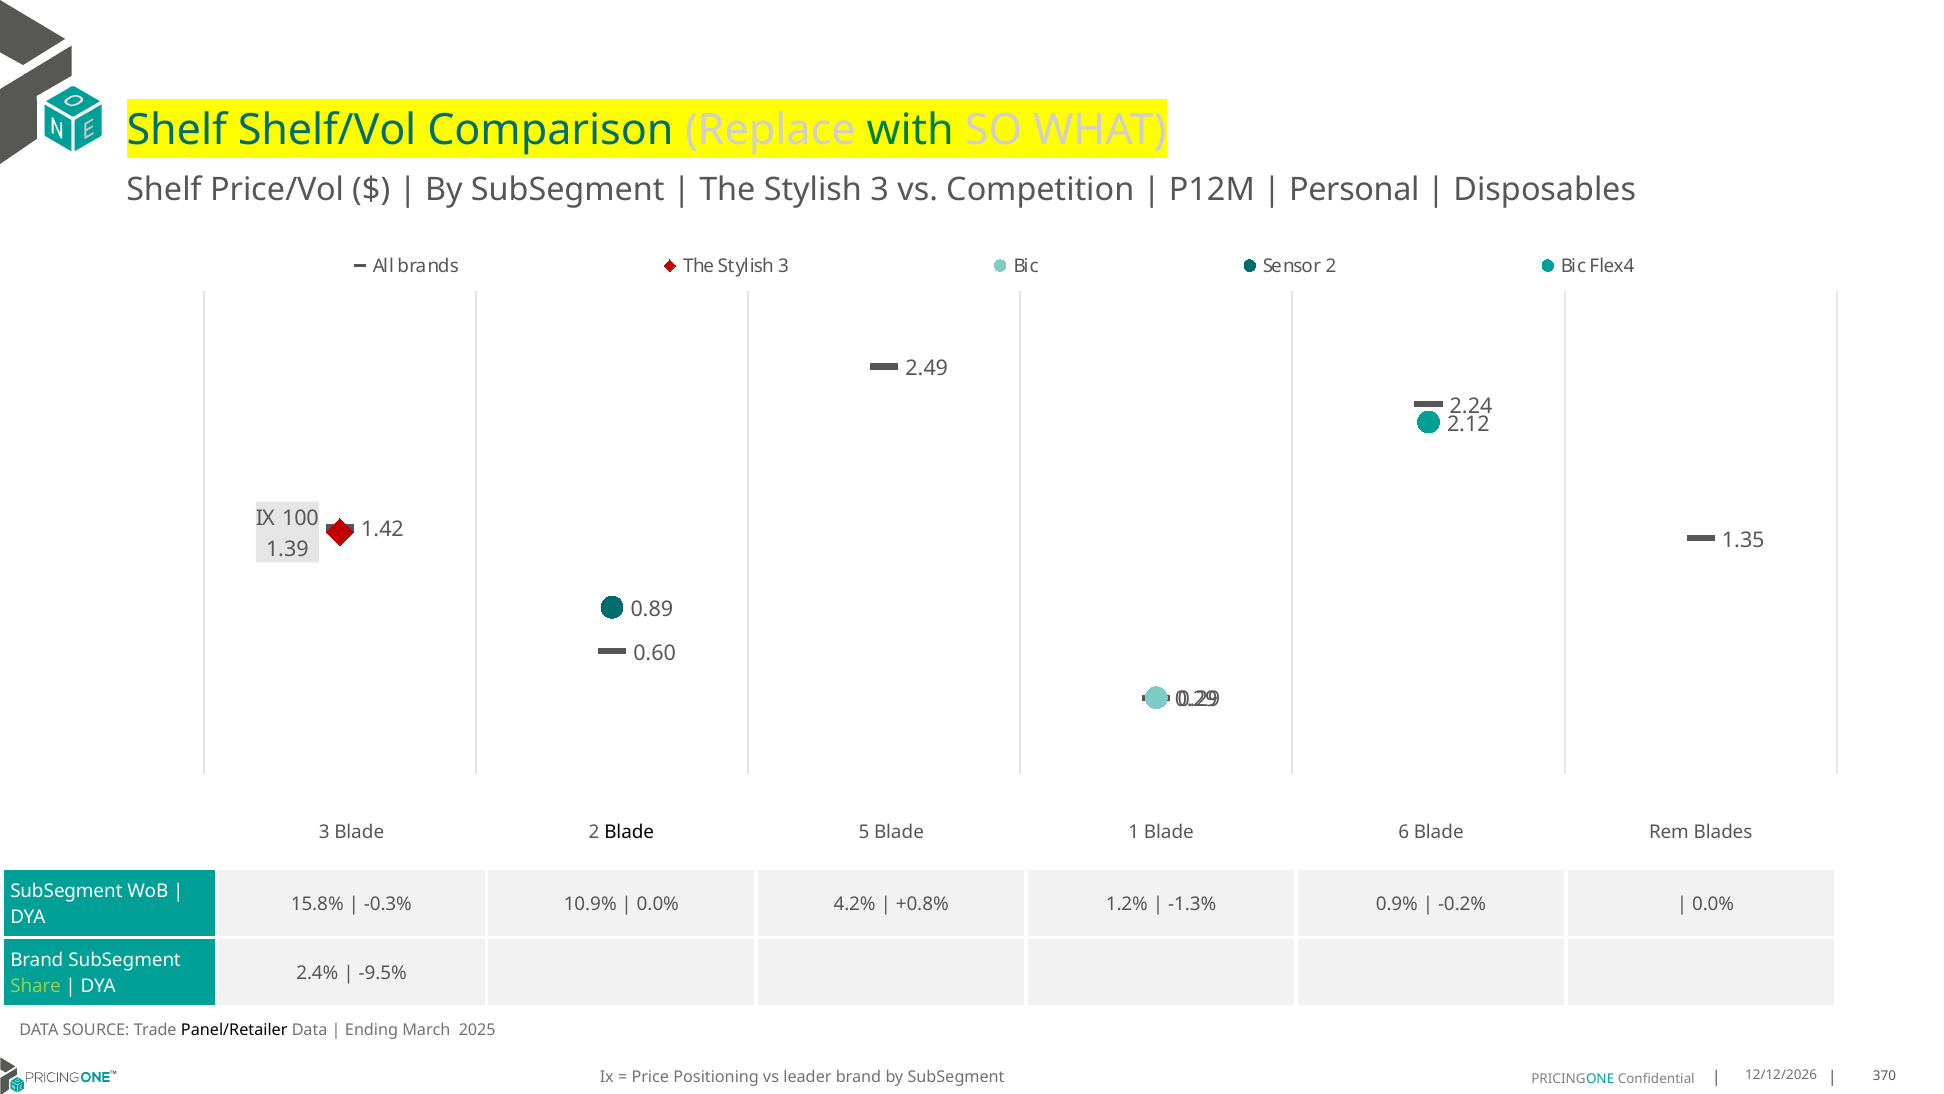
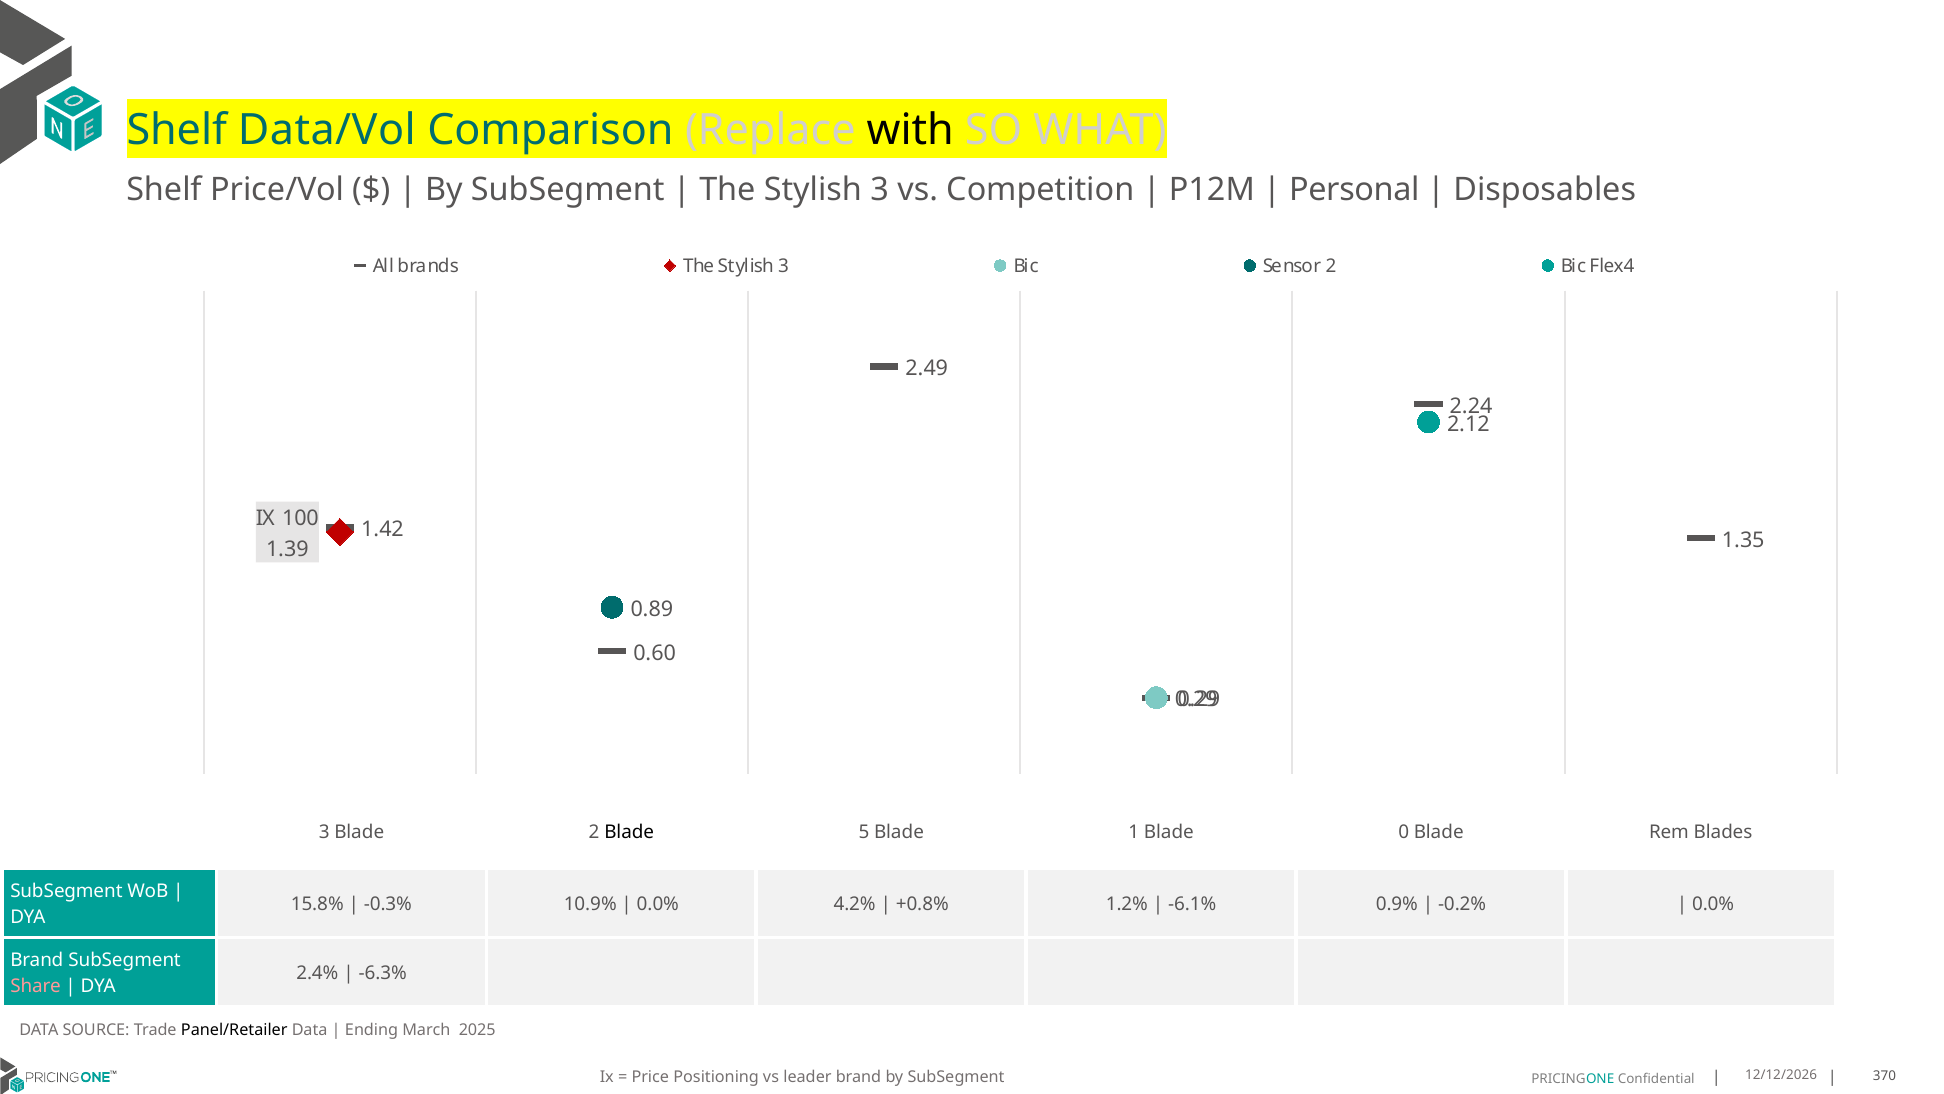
Shelf/Vol: Shelf/Vol -> Data/Vol
with colour: green -> black
6: 6 -> 0
-1.3%: -1.3% -> -6.1%
-9.5%: -9.5% -> -6.3%
Share colour: light green -> pink
